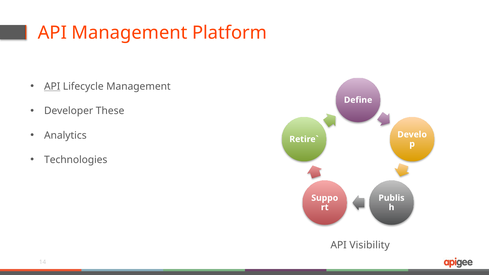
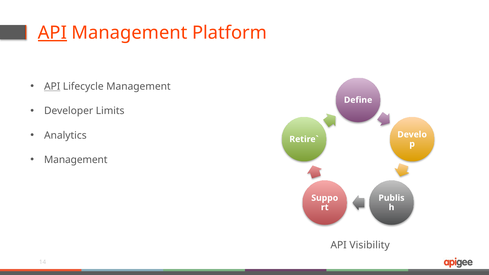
API at (52, 33) underline: none -> present
These: These -> Limits
Technologies at (76, 160): Technologies -> Management
